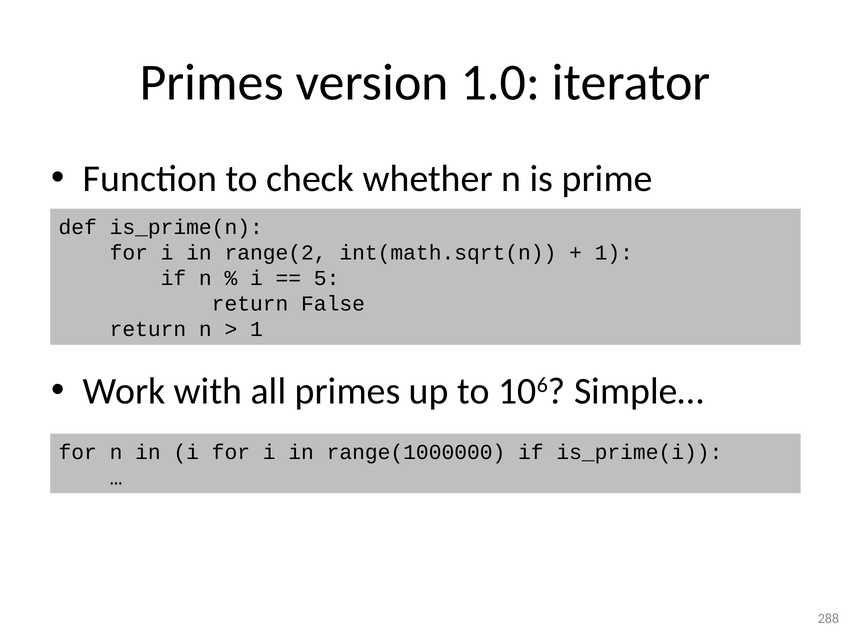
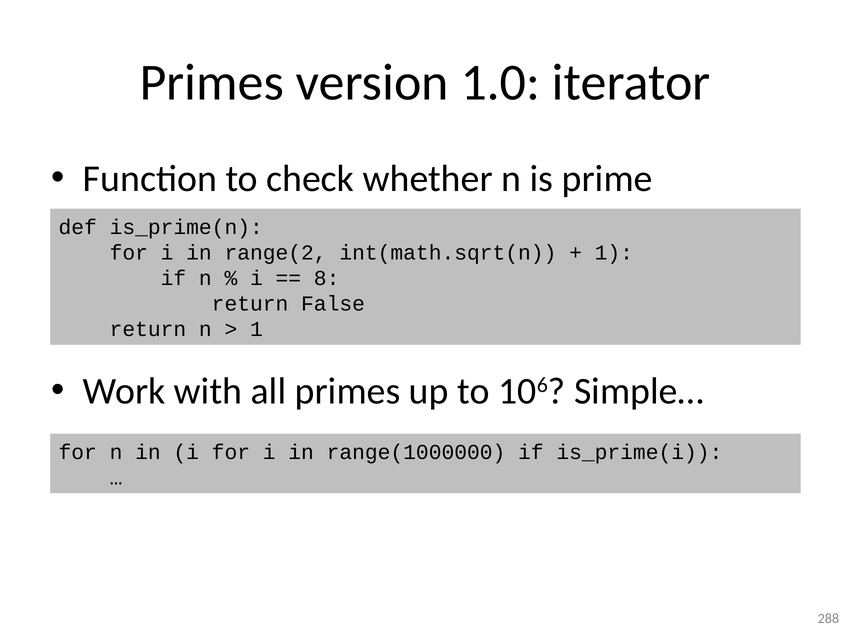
5: 5 -> 8
